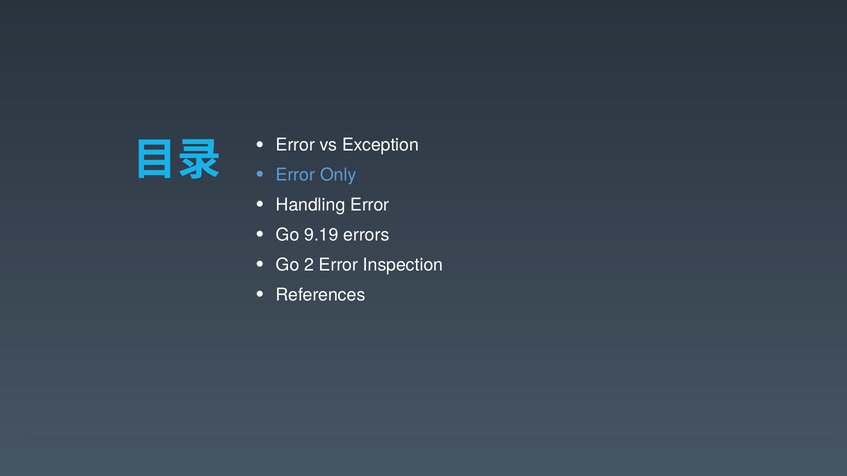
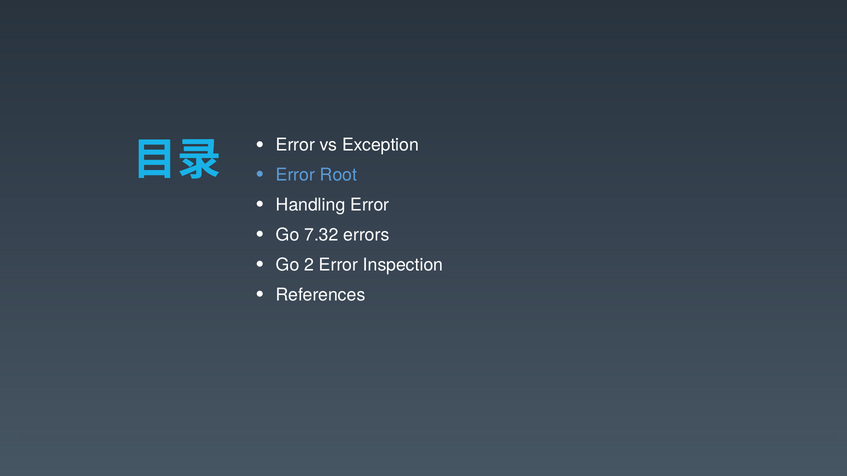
Only: Only -> Root
9.19: 9.19 -> 7.32
